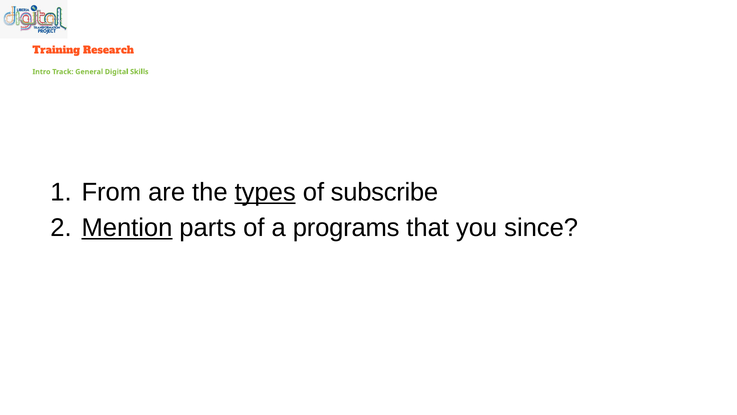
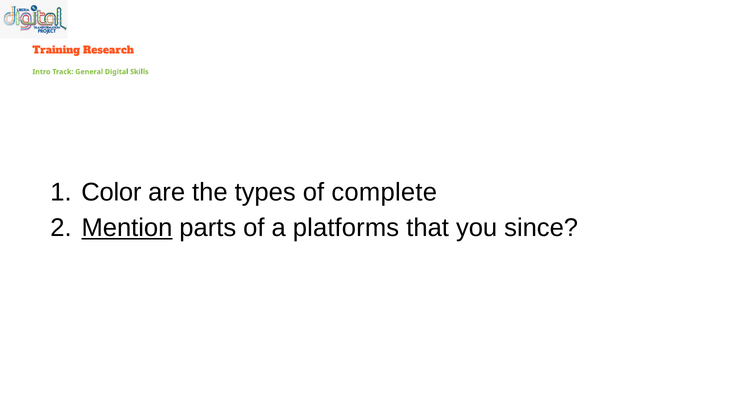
From: From -> Color
types underline: present -> none
subscribe: subscribe -> complete
programs: programs -> platforms
